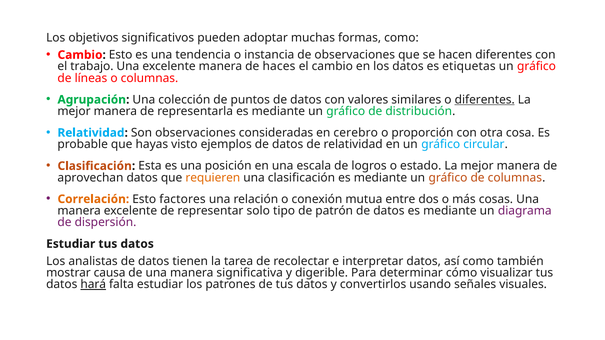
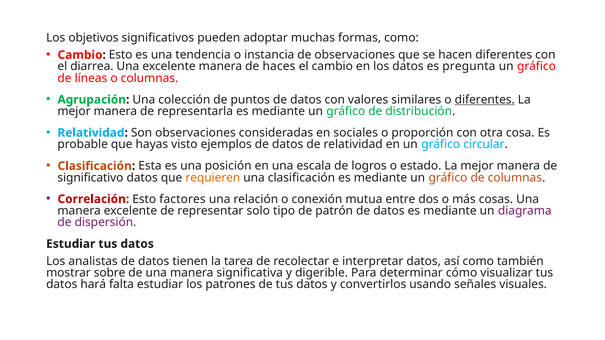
trabajo: trabajo -> diarrea
etiquetas: etiquetas -> pregunta
cerebro: cerebro -> sociales
aprovechan: aprovechan -> significativo
Correlación colour: orange -> red
causa: causa -> sobre
hará underline: present -> none
